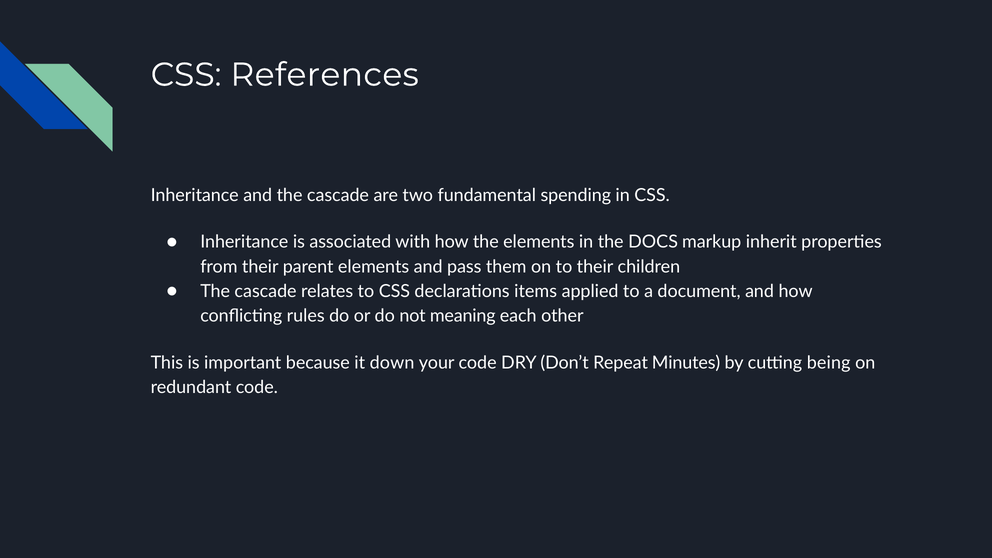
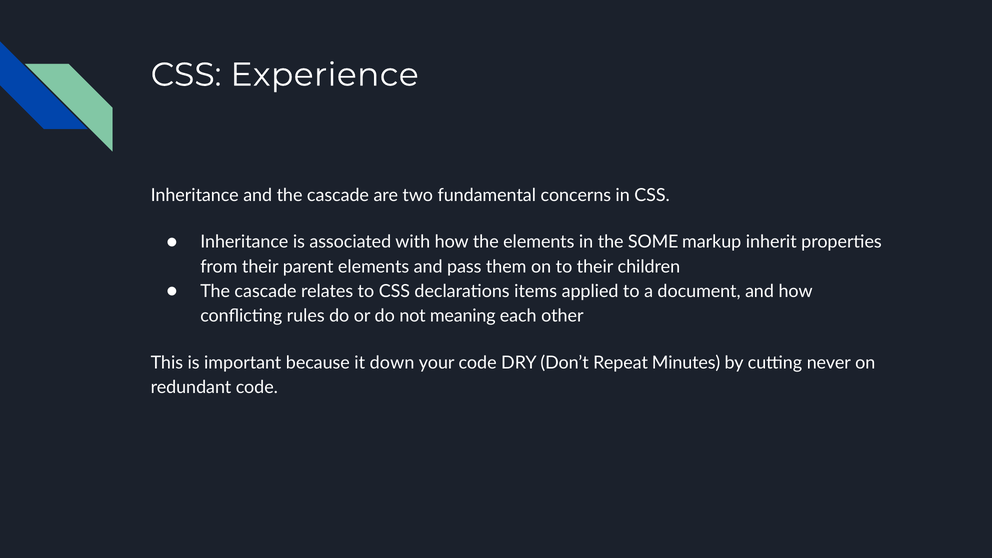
References: References -> Experience
spending: spending -> concerns
DOCS: DOCS -> SOME
being: being -> never
